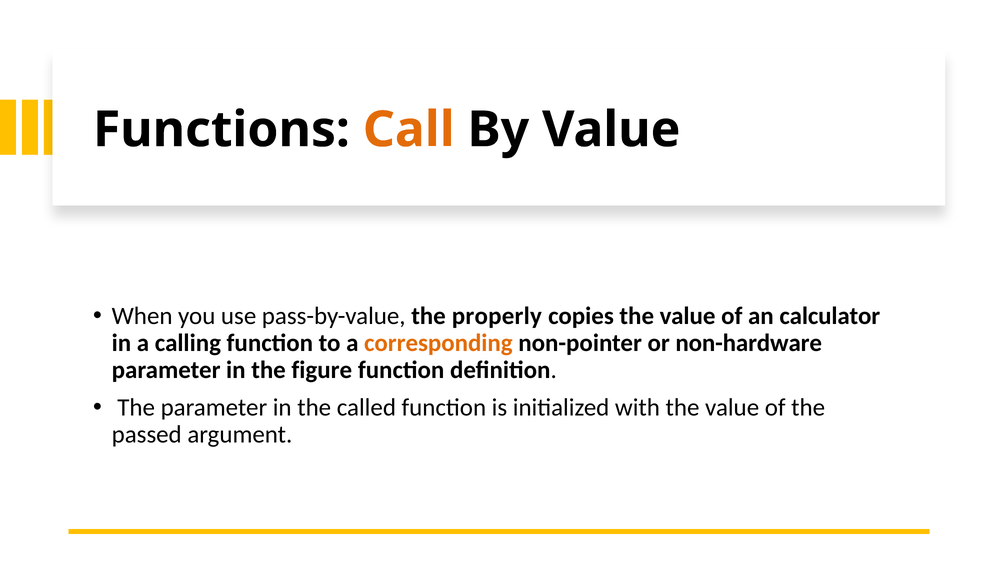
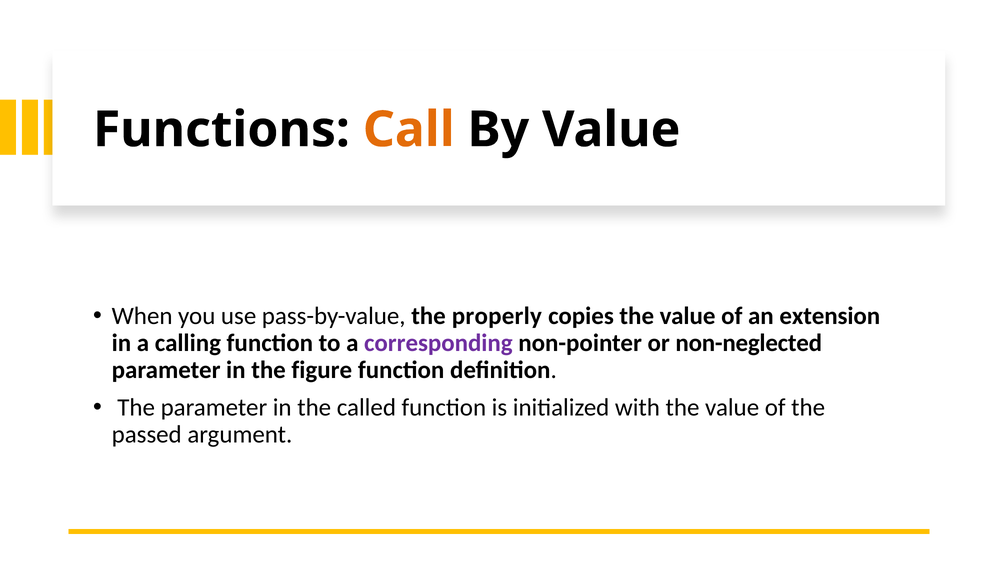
calculator: calculator -> extension
corresponding colour: orange -> purple
non-hardware: non-hardware -> non-neglected
